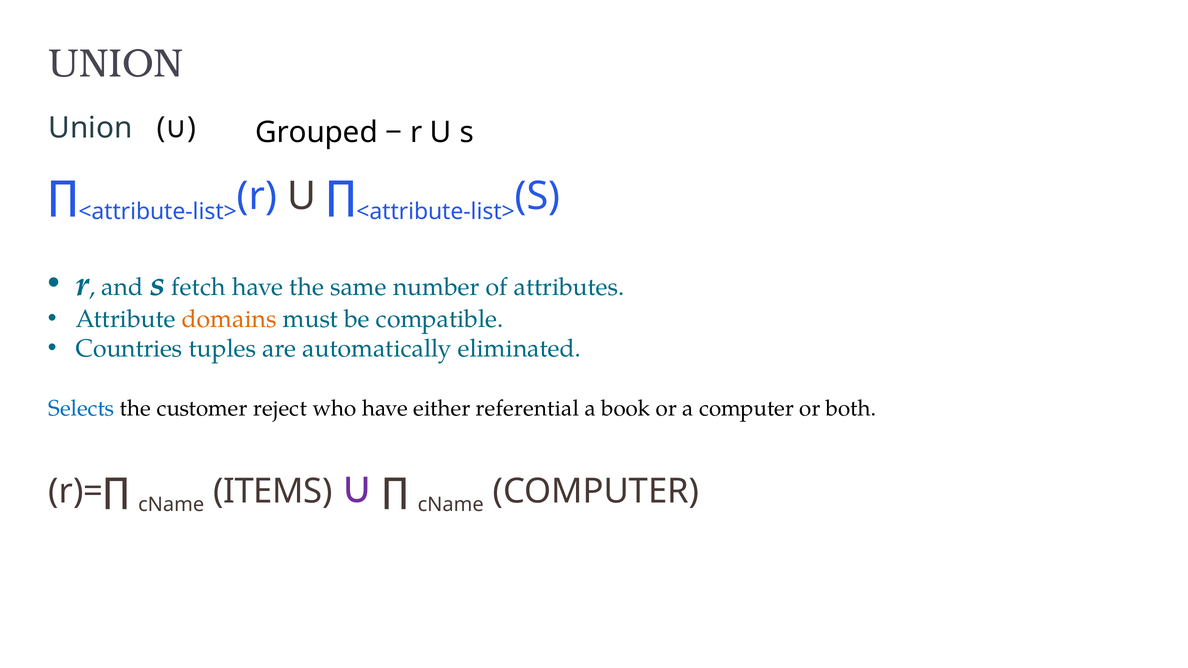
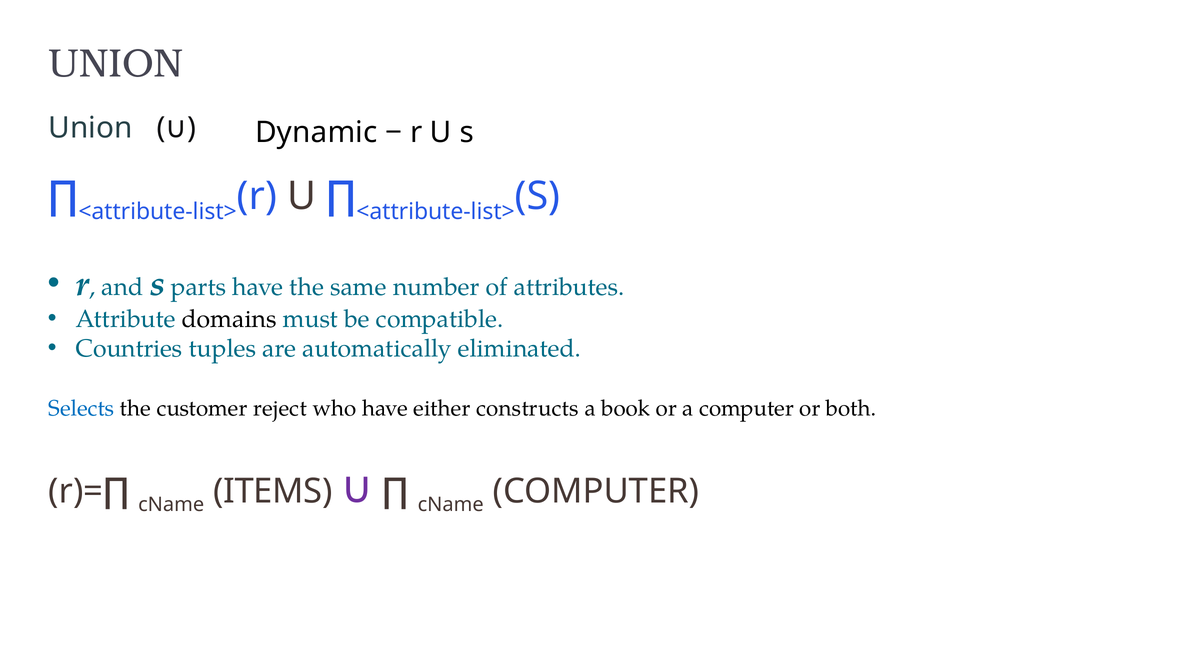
Grouped: Grouped -> Dynamic
fetch: fetch -> parts
domains colour: orange -> black
referential: referential -> constructs
